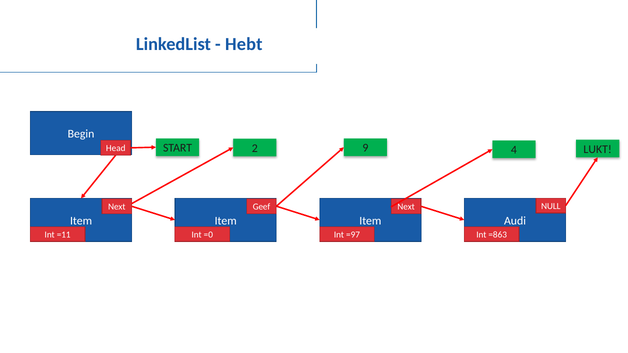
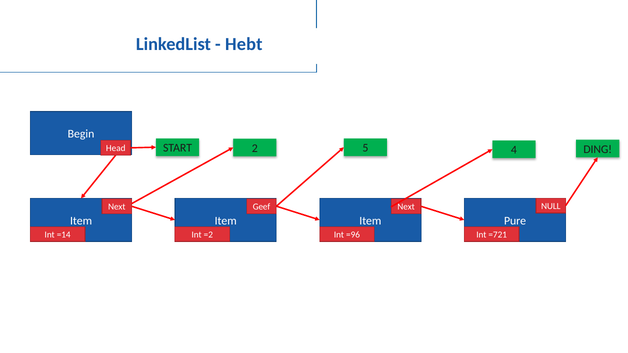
9: 9 -> 5
LUKT: LUKT -> DING
Audi: Audi -> Pure
=11: =11 -> =14
=0: =0 -> =2
=97: =97 -> =96
=863: =863 -> =721
